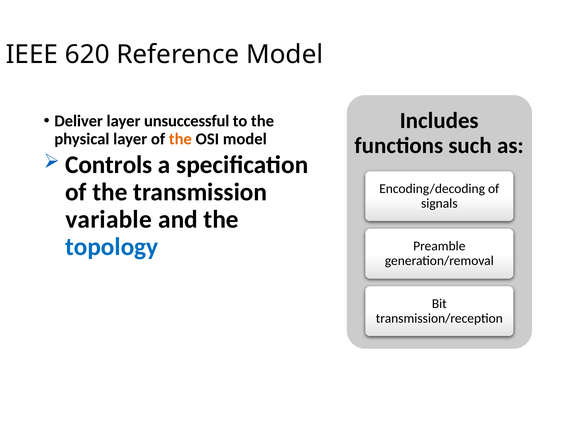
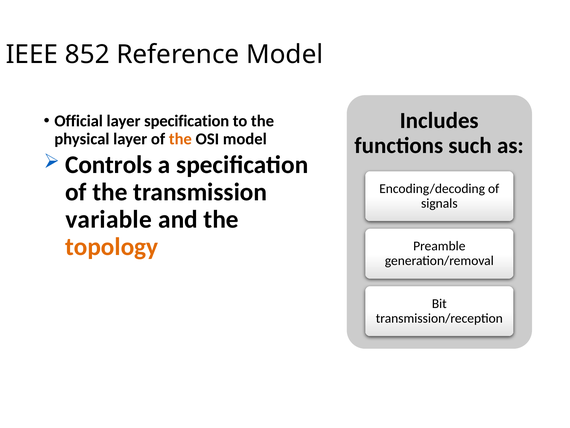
620: 620 -> 852
Deliver: Deliver -> Official
layer unsuccessful: unsuccessful -> specification
topology colour: blue -> orange
